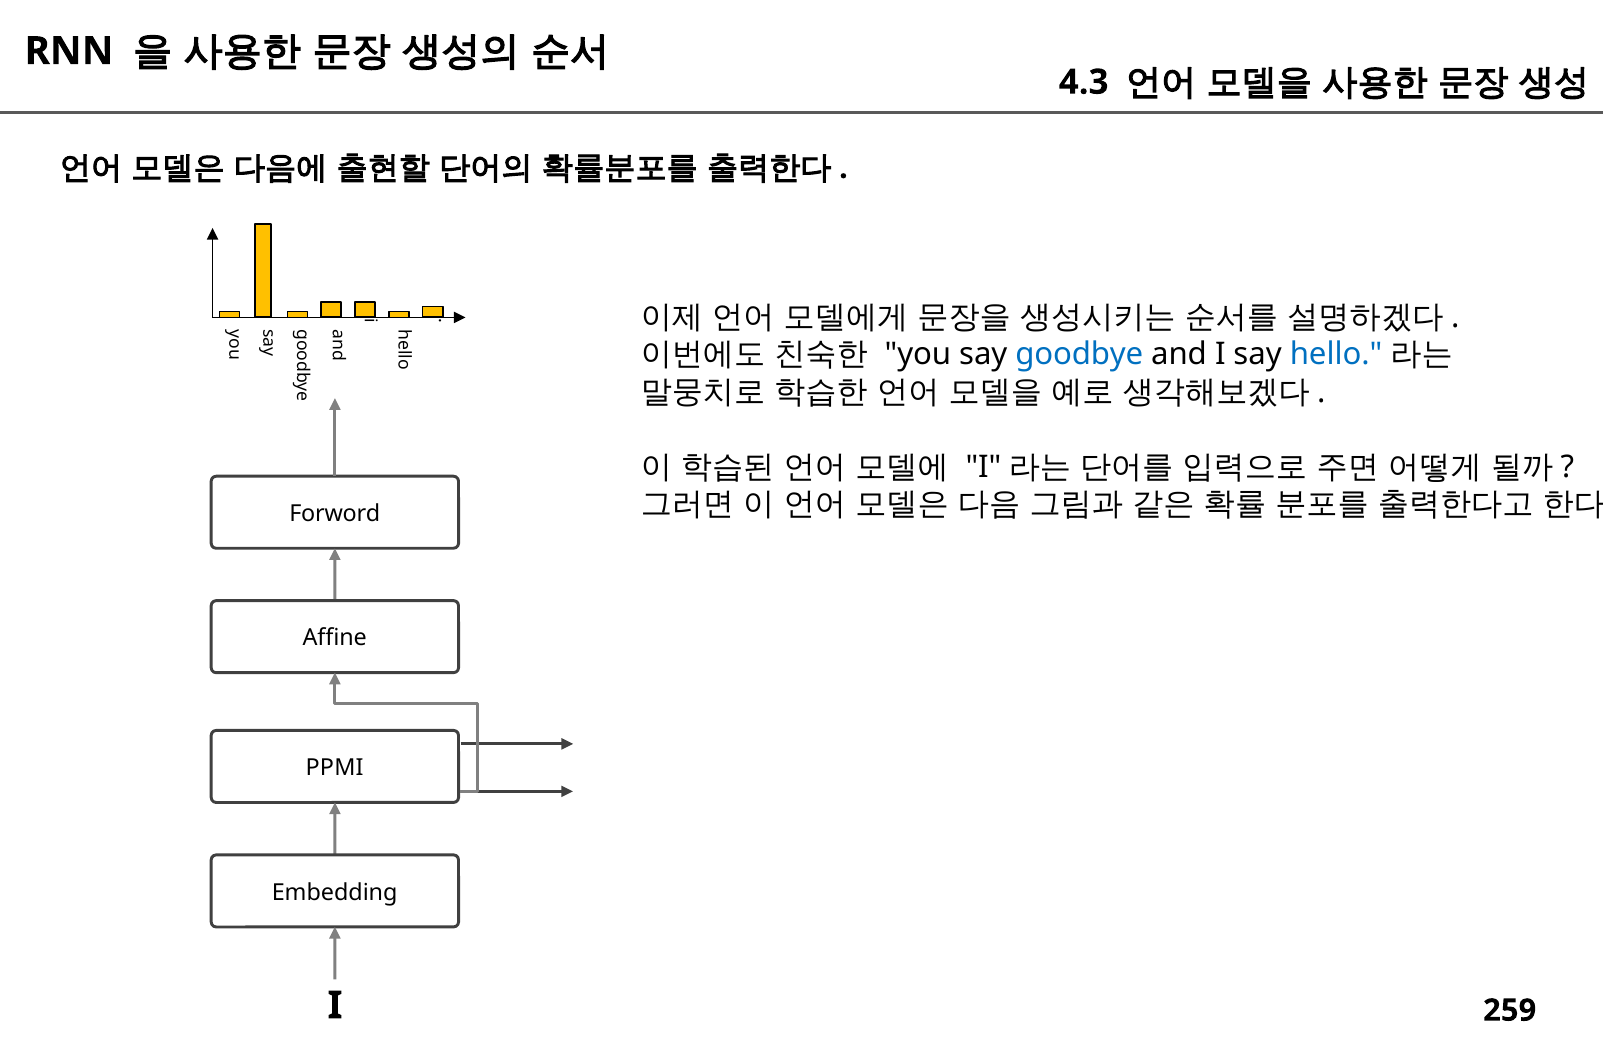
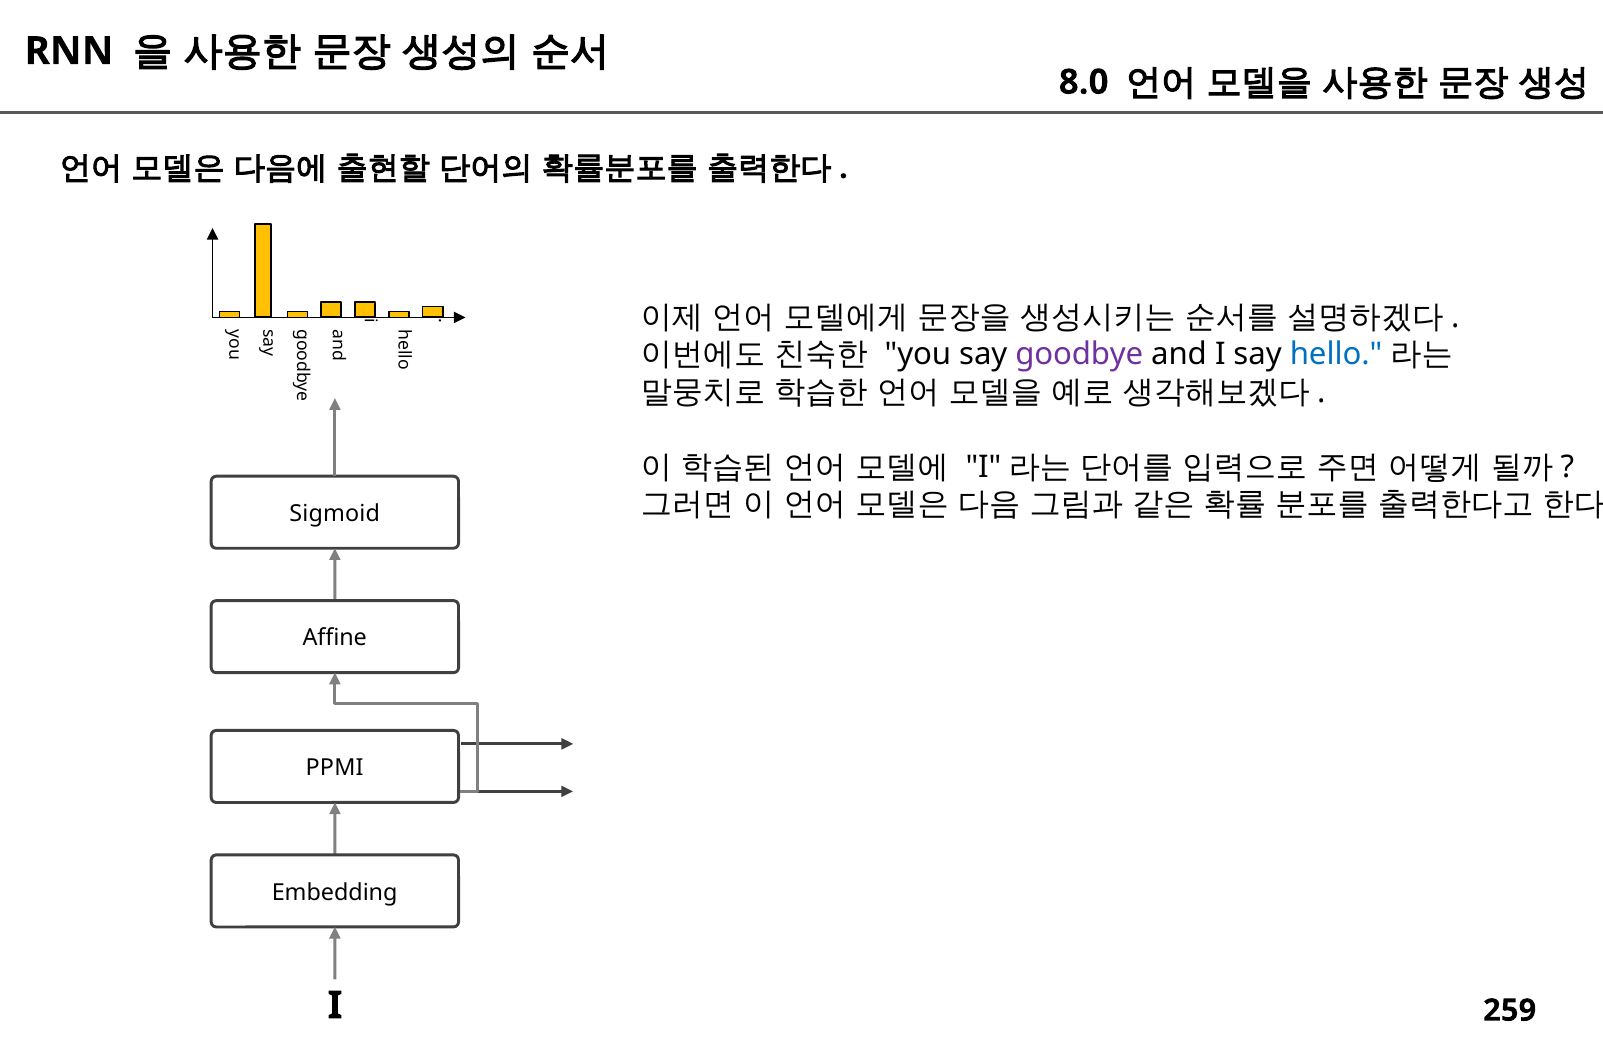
4.3: 4.3 -> 8.0
goodbye colour: blue -> purple
Forword: Forword -> Sigmoid
